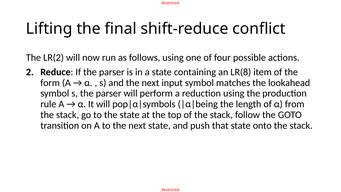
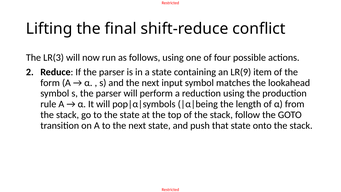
LR(2: LR(2 -> LR(3
LR(8: LR(8 -> LR(9
